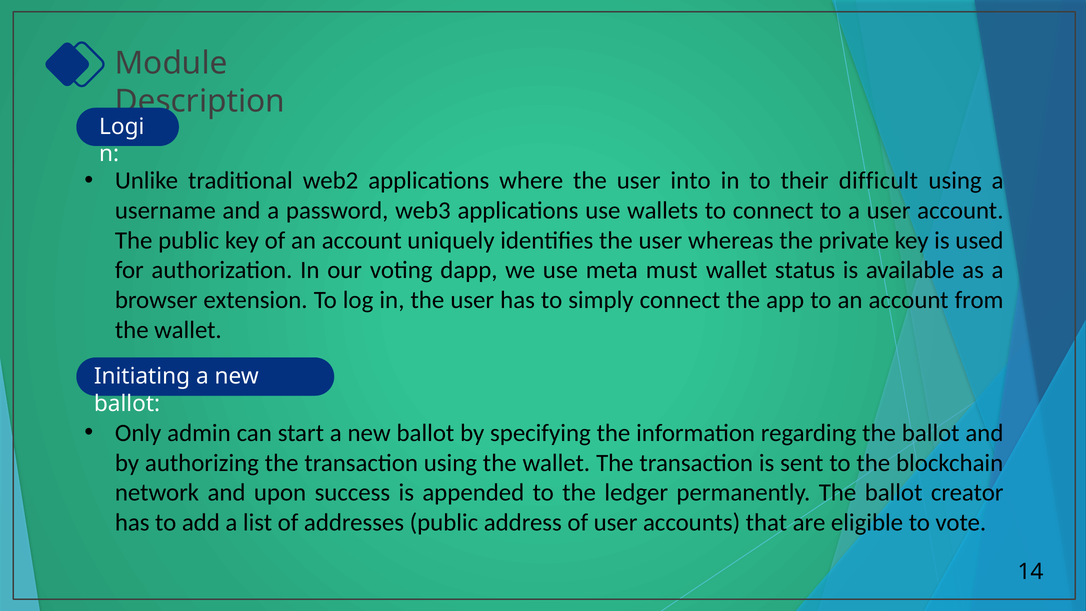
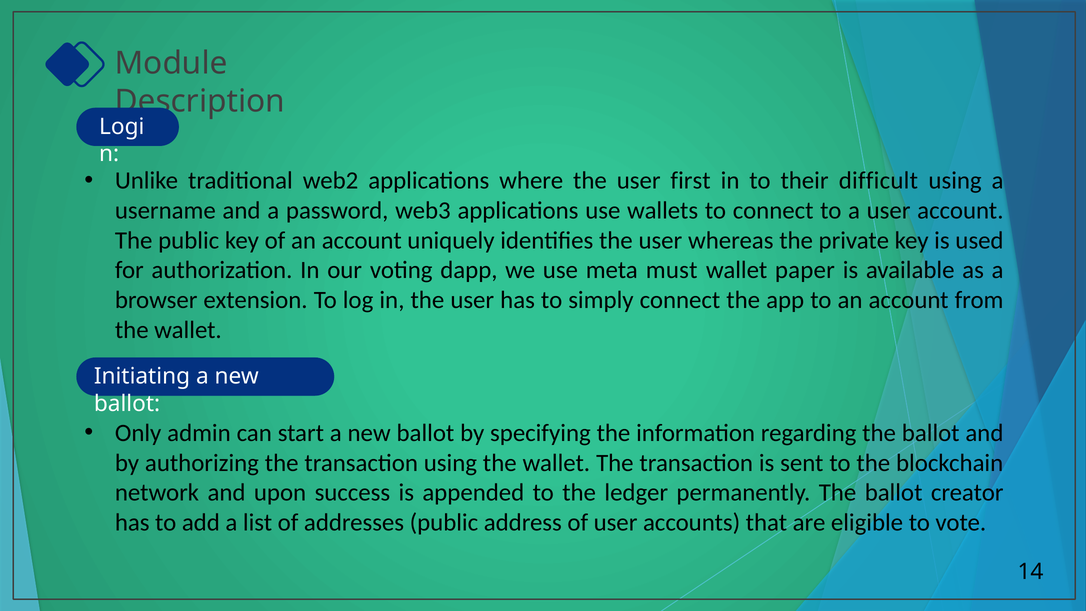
into: into -> first
status: status -> paper
